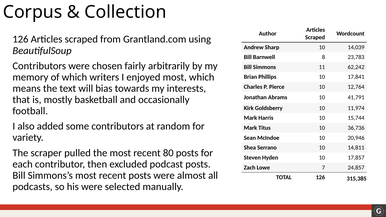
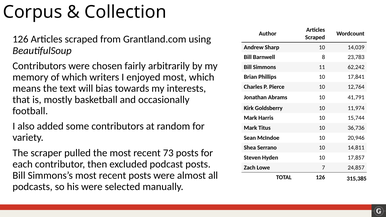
80: 80 -> 73
